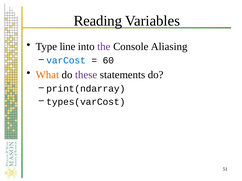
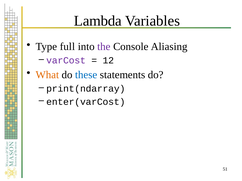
Reading: Reading -> Lambda
line: line -> full
varCost colour: blue -> purple
60: 60 -> 12
these colour: purple -> blue
types(varCost: types(varCost -> enter(varCost
